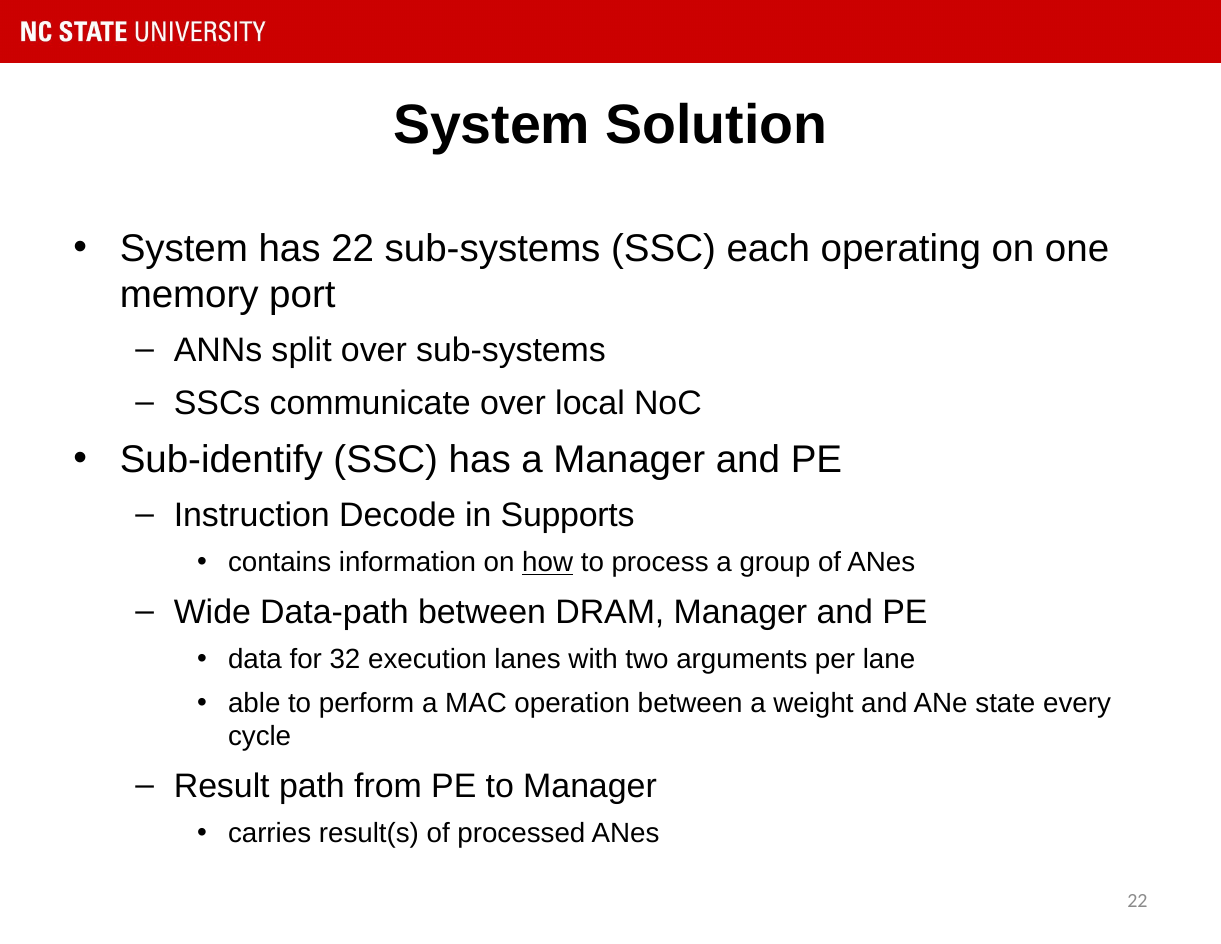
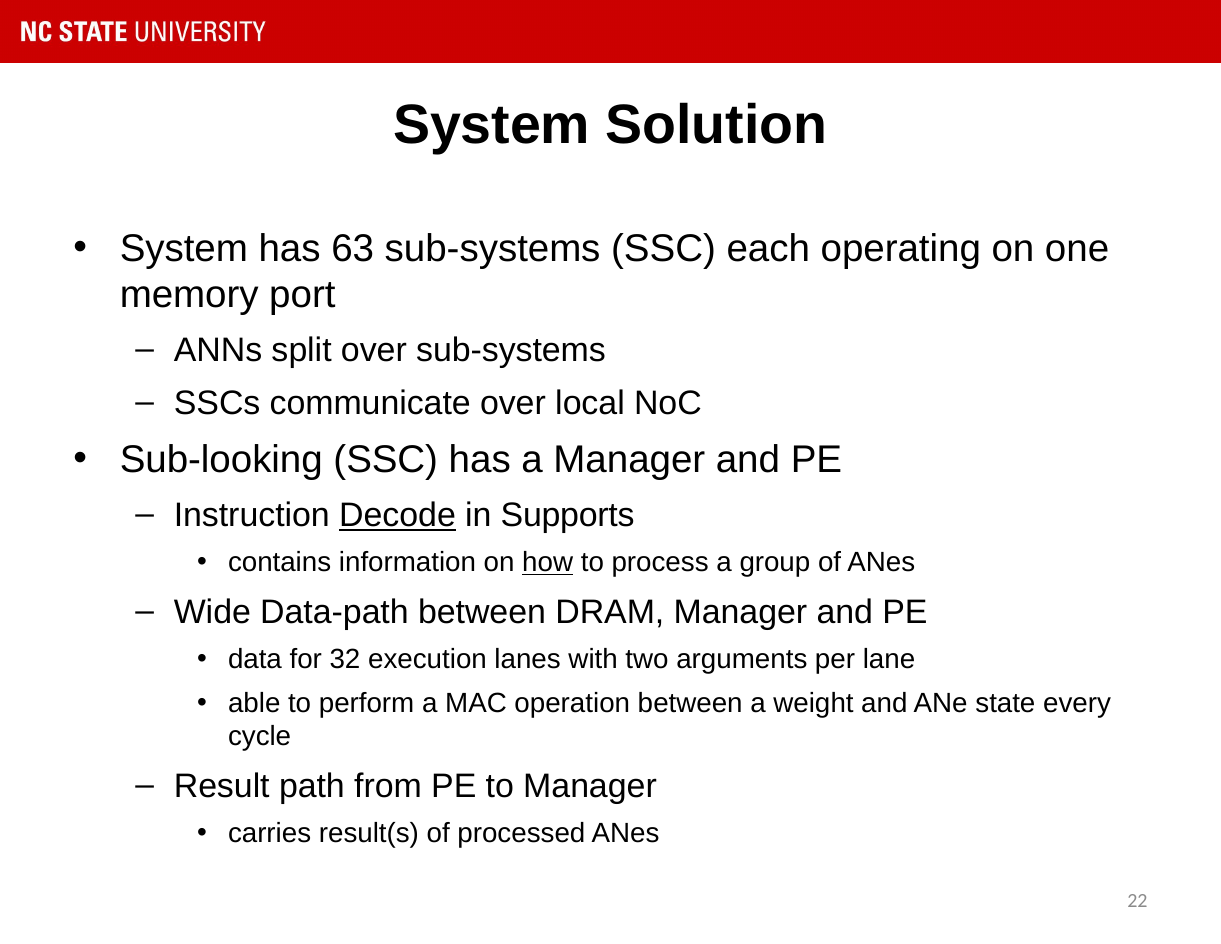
has 22: 22 -> 63
Sub-identify: Sub-identify -> Sub-looking
Decode underline: none -> present
